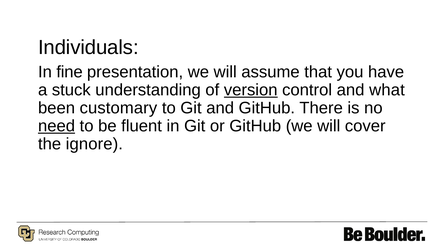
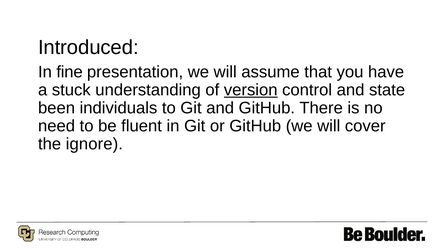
Individuals: Individuals -> Introduced
what: what -> state
customary: customary -> individuals
need underline: present -> none
